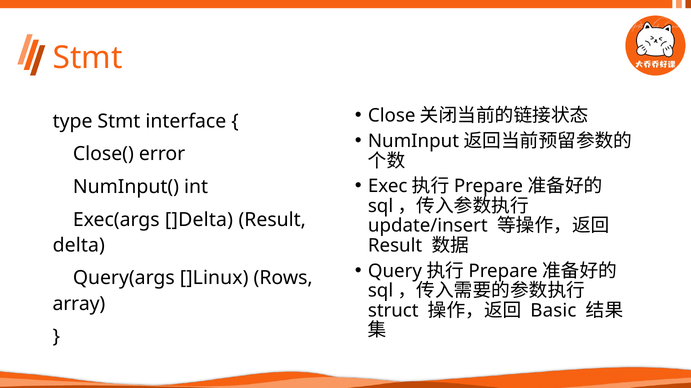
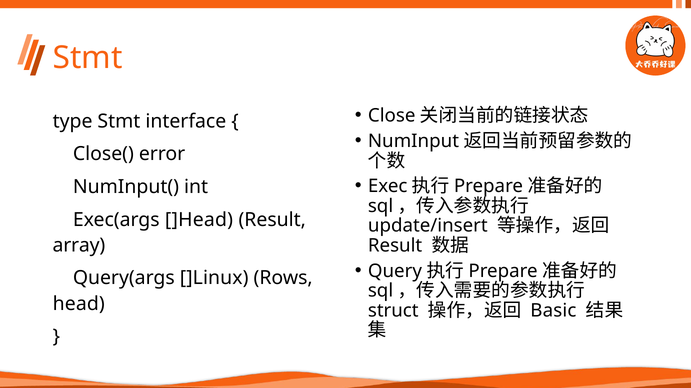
]Delta: ]Delta -> ]Head
delta: delta -> array
array: array -> head
